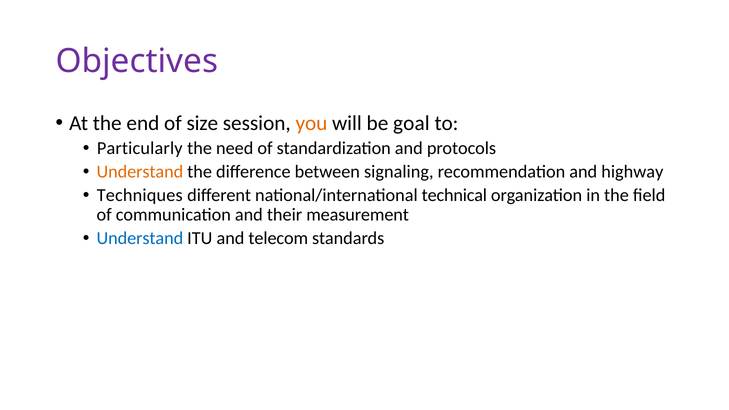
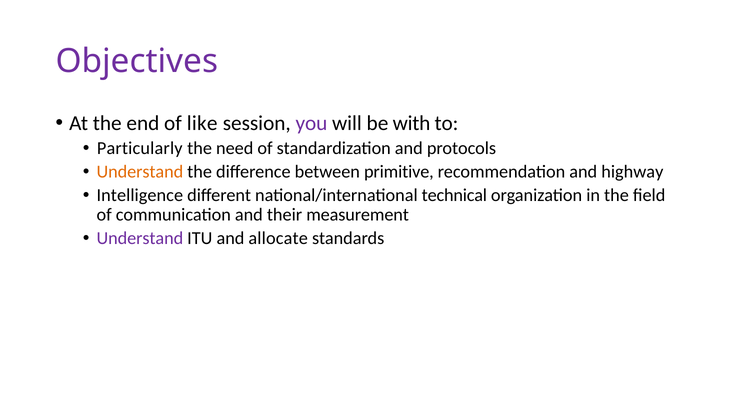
size: size -> like
you colour: orange -> purple
goal: goal -> with
signaling: signaling -> primitive
Techniques: Techniques -> Intelligence
Understand at (140, 238) colour: blue -> purple
telecom: telecom -> allocate
